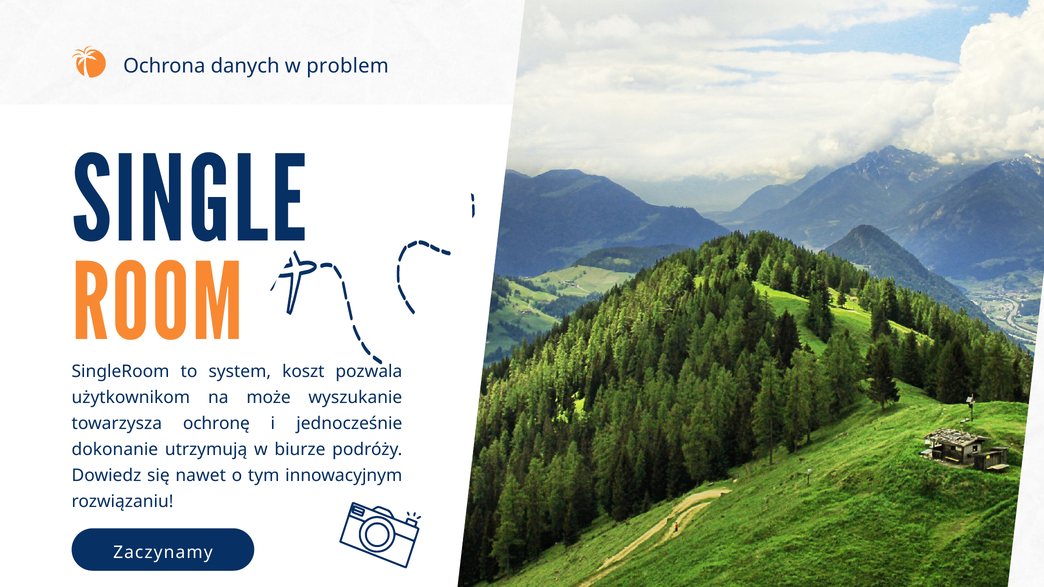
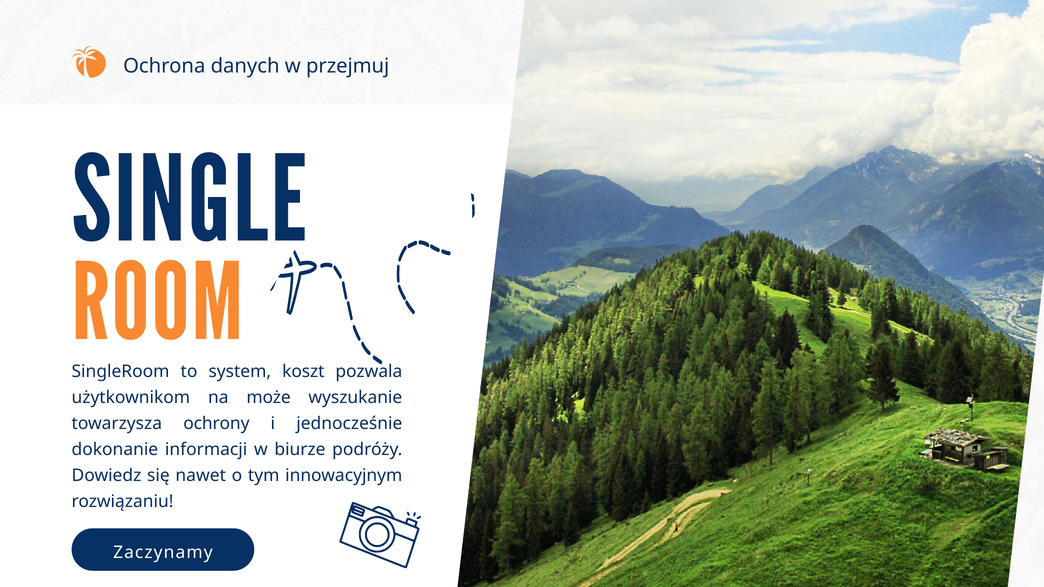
problem: problem -> przejmuj
ochronę: ochronę -> ochrony
utrzymują: utrzymują -> informacji
